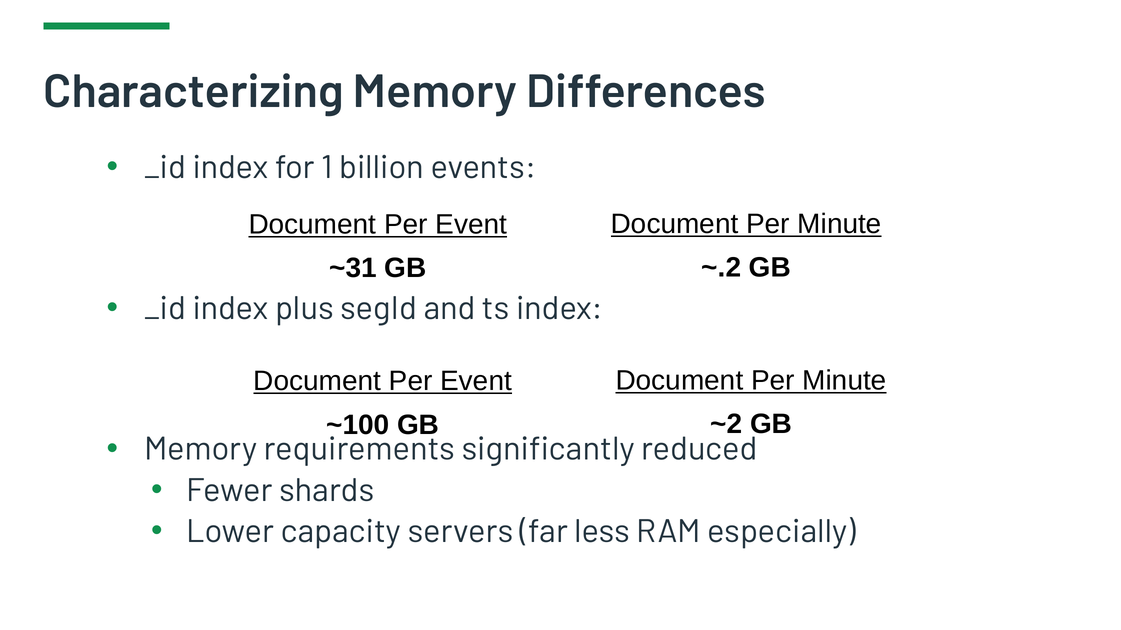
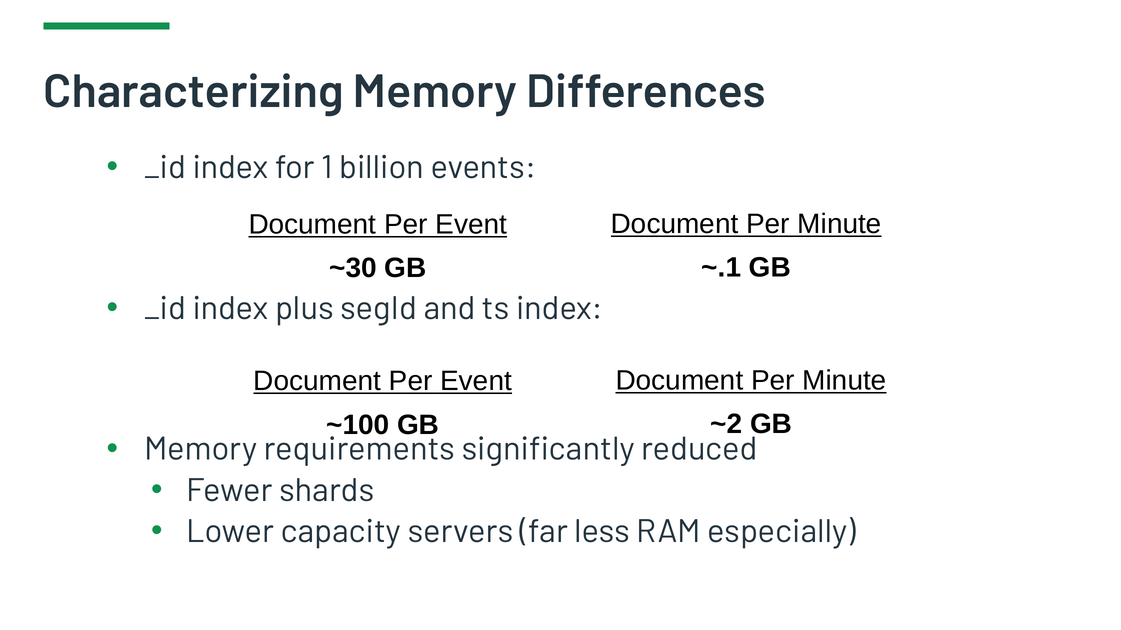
~.2: ~.2 -> ~.1
~31: ~31 -> ~30
